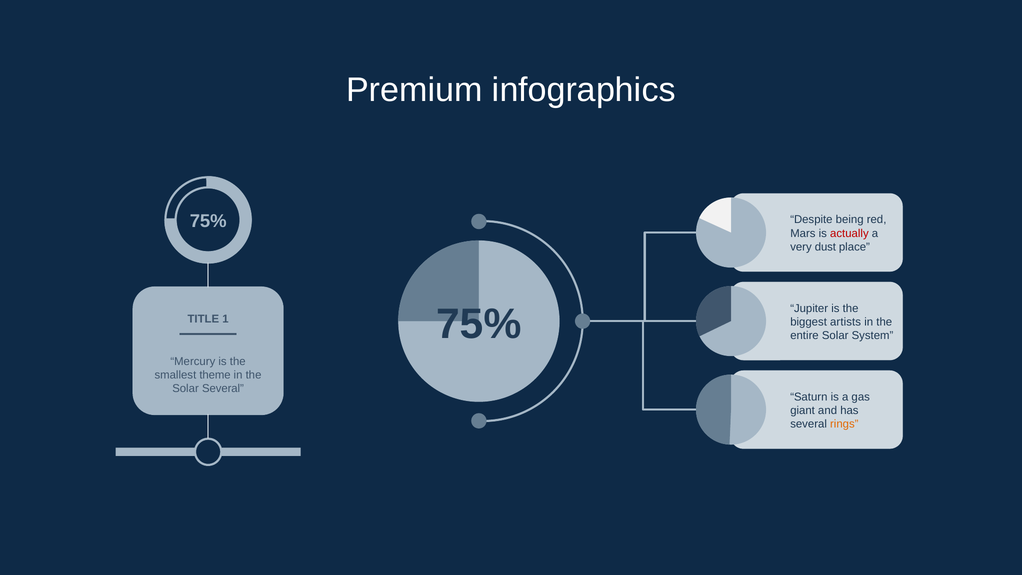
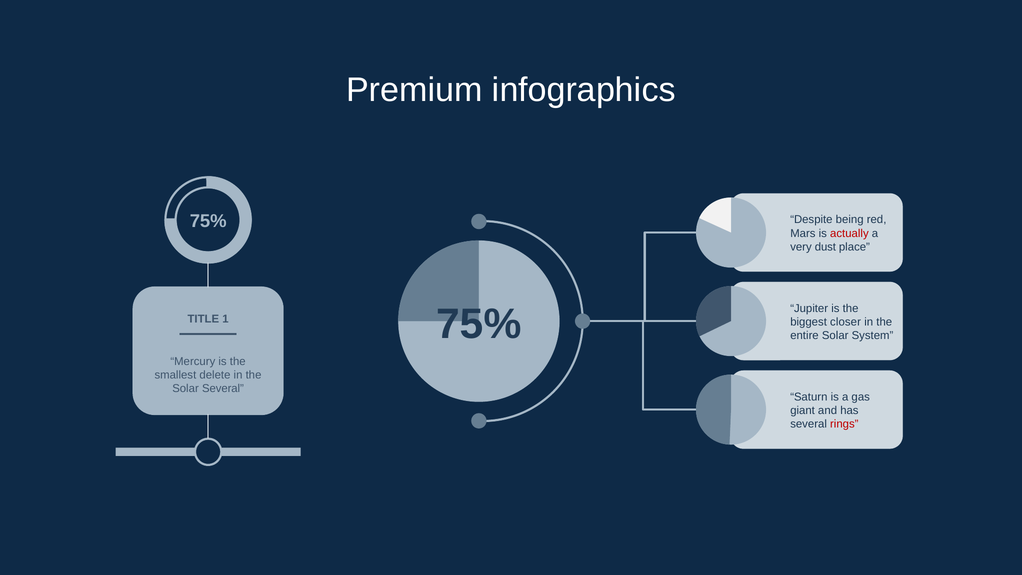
artists: artists -> closer
theme: theme -> delete
rings colour: orange -> red
